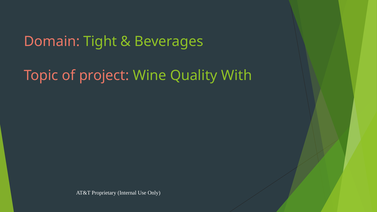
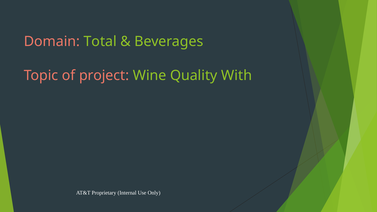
Tight: Tight -> Total
